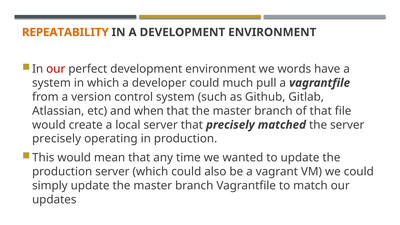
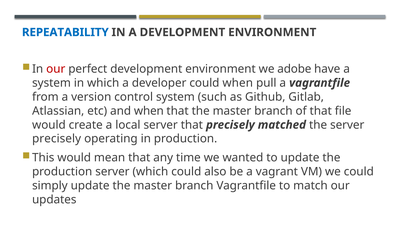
REPEATABILITY colour: orange -> blue
words: words -> adobe
could much: much -> when
